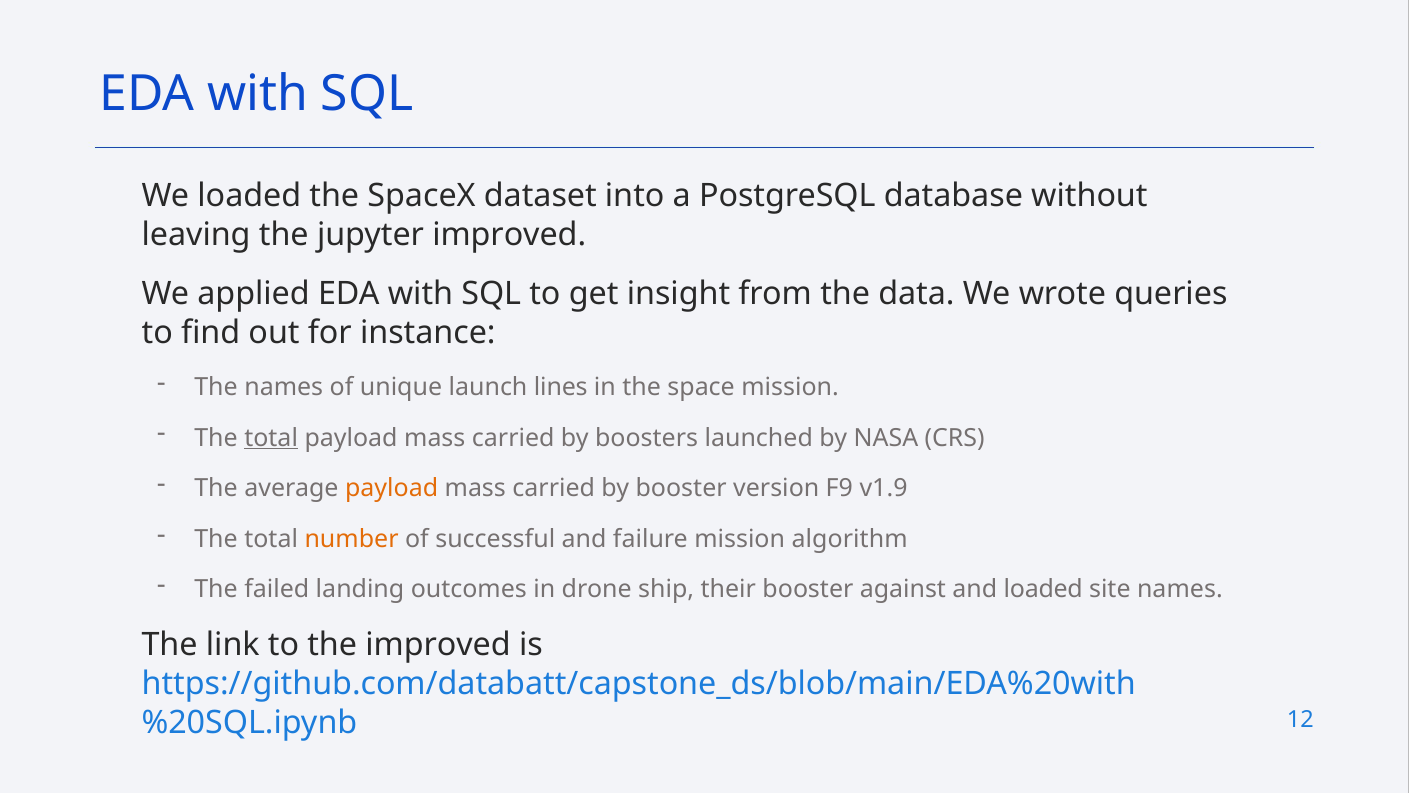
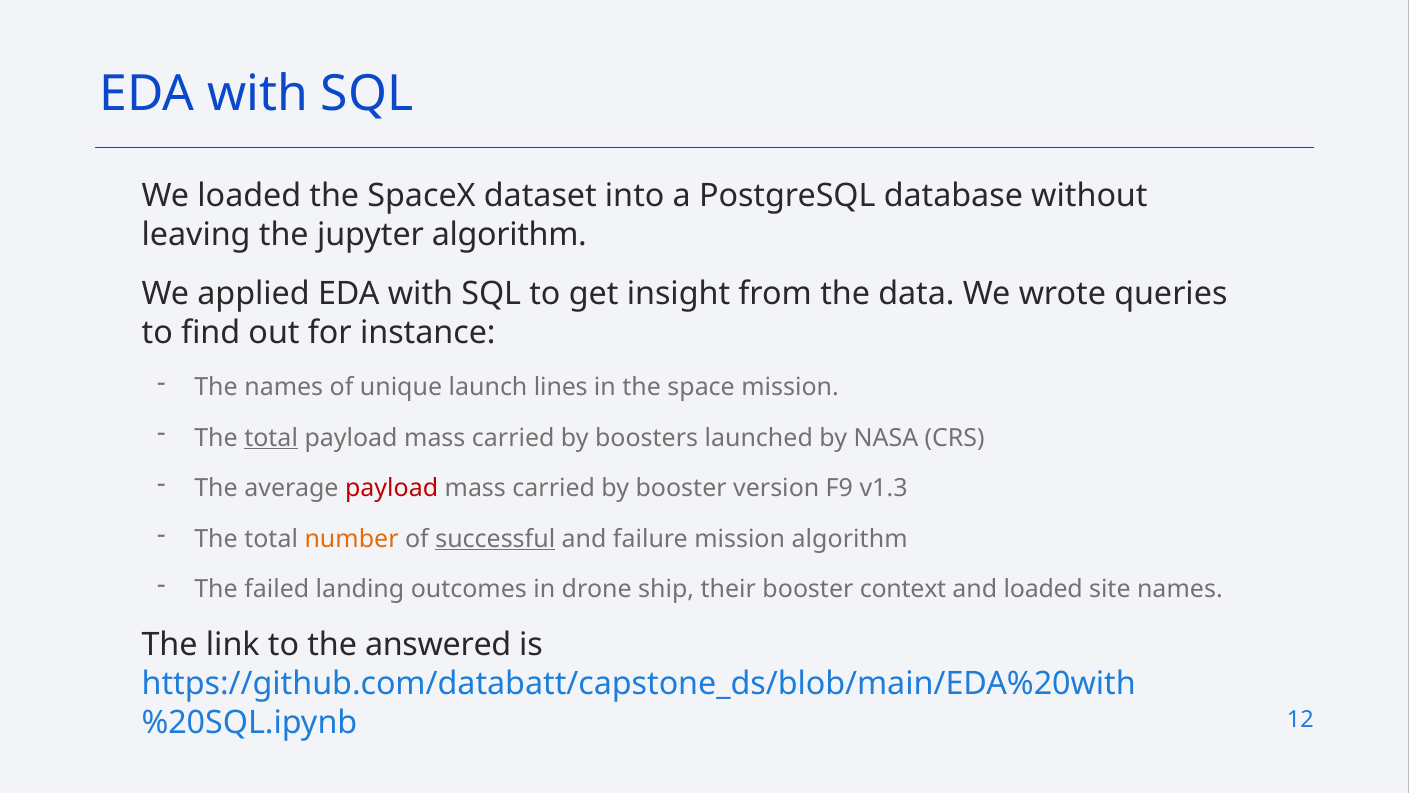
jupyter improved: improved -> algorithm
payload at (392, 488) colour: orange -> red
v1.9: v1.9 -> v1.3
successful underline: none -> present
against: against -> context
the improved: improved -> answered
